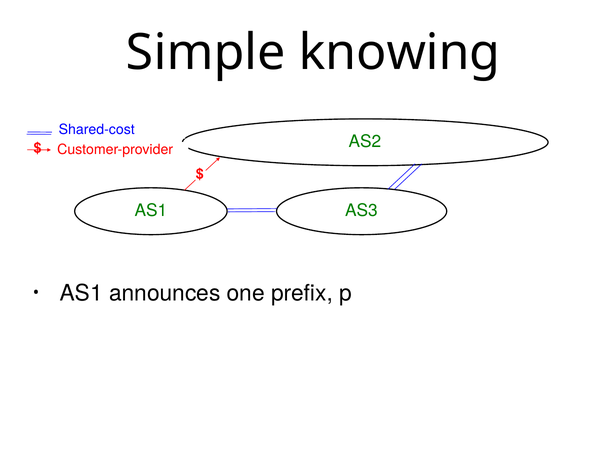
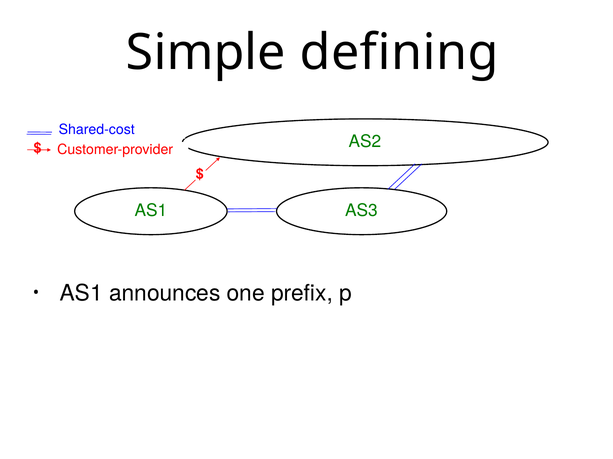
knowing: knowing -> defining
